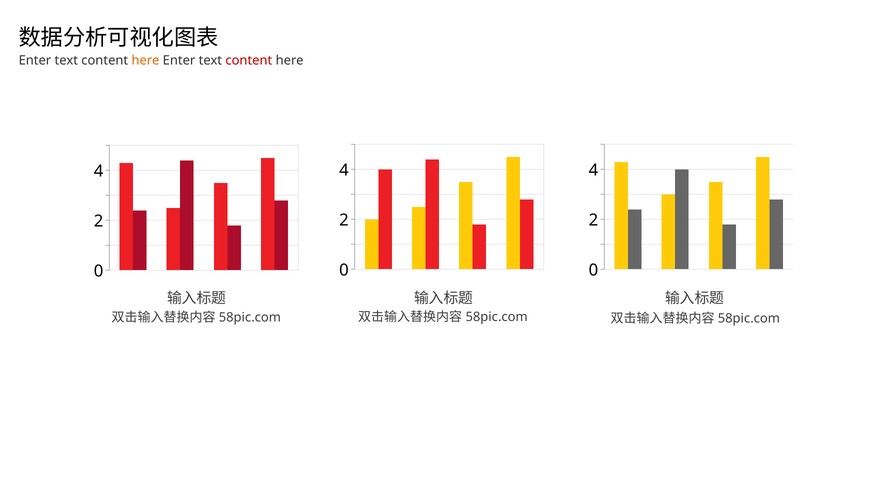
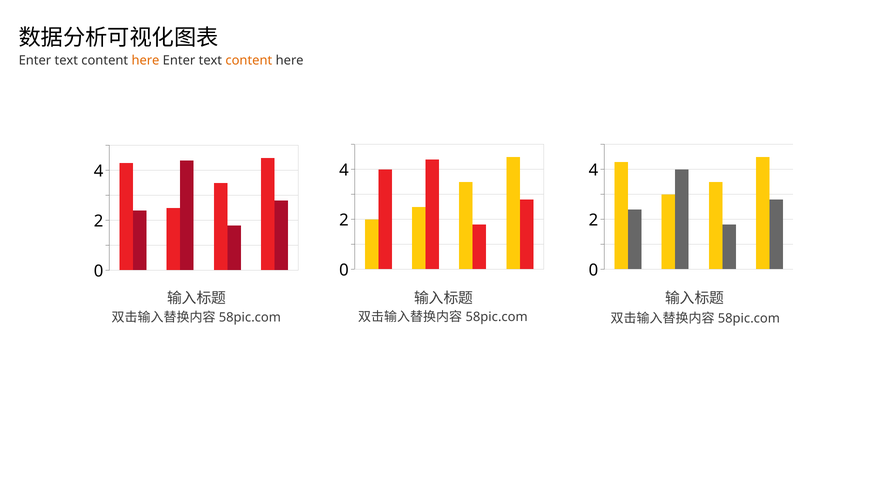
content at (249, 60) colour: red -> orange
